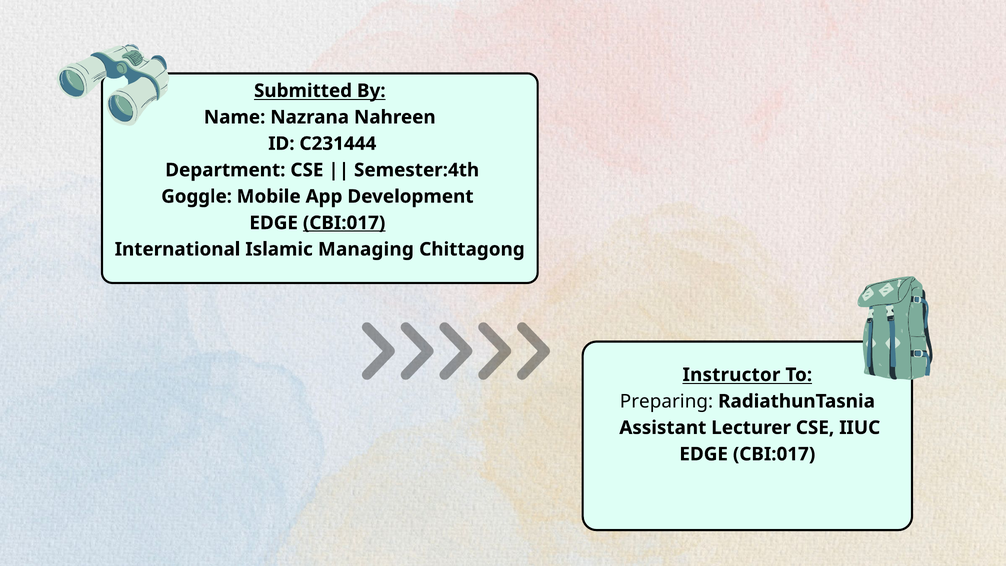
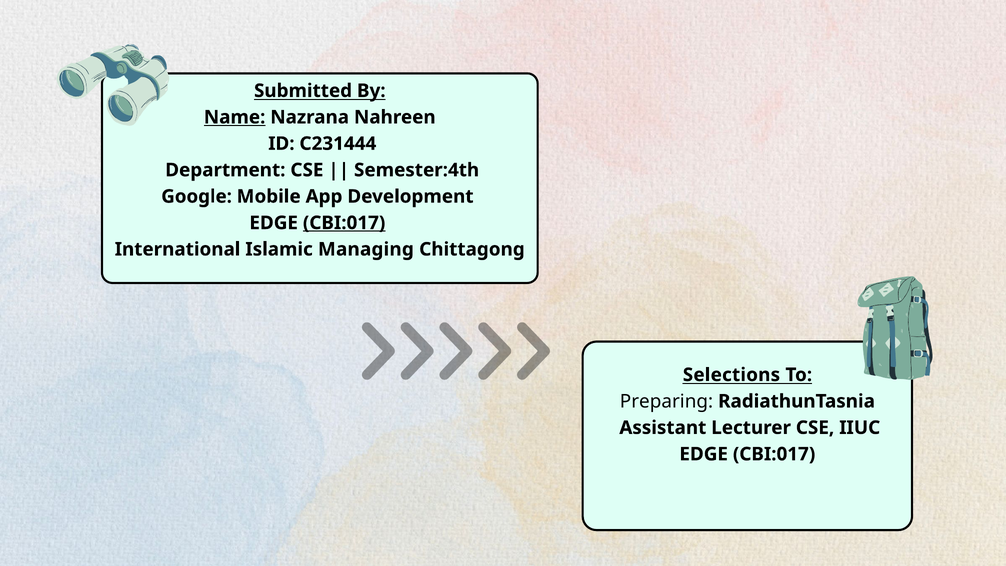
Name underline: none -> present
Goggle: Goggle -> Google
Instructor: Instructor -> Selections
